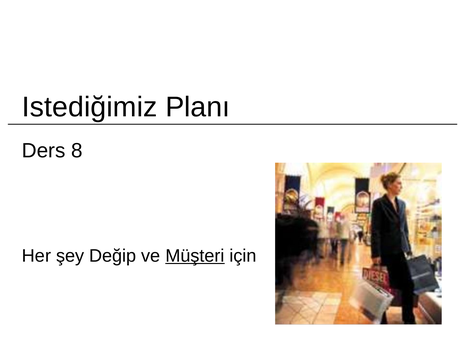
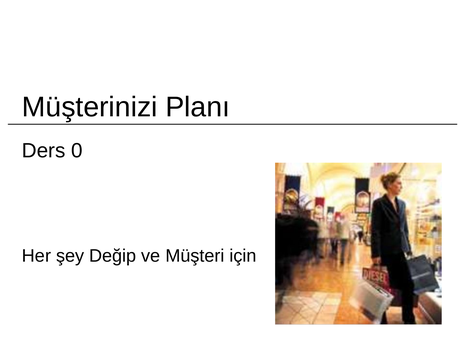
Istediğimiz: Istediğimiz -> Müşterinizi
8: 8 -> 0
Müşteri underline: present -> none
